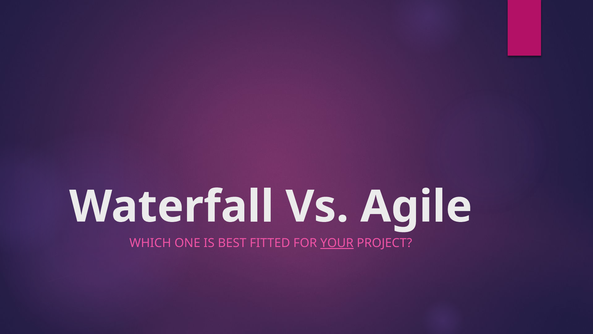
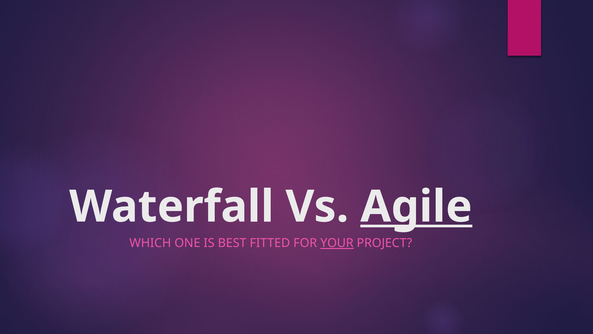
Agile underline: none -> present
